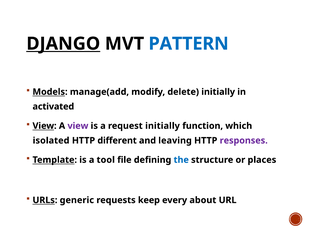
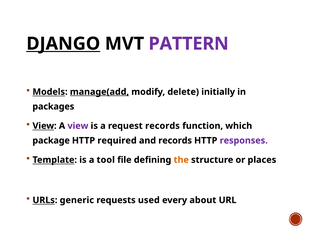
PATTERN colour: blue -> purple
manage(add underline: none -> present
activated: activated -> packages
request initially: initially -> records
isolated: isolated -> package
different: different -> required
and leaving: leaving -> records
the colour: blue -> orange
keep: keep -> used
